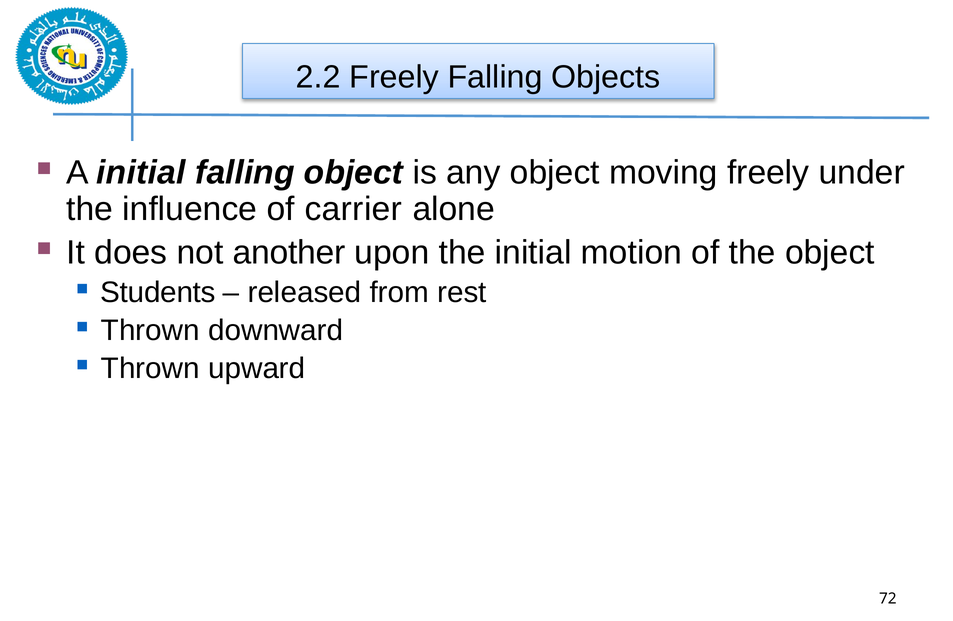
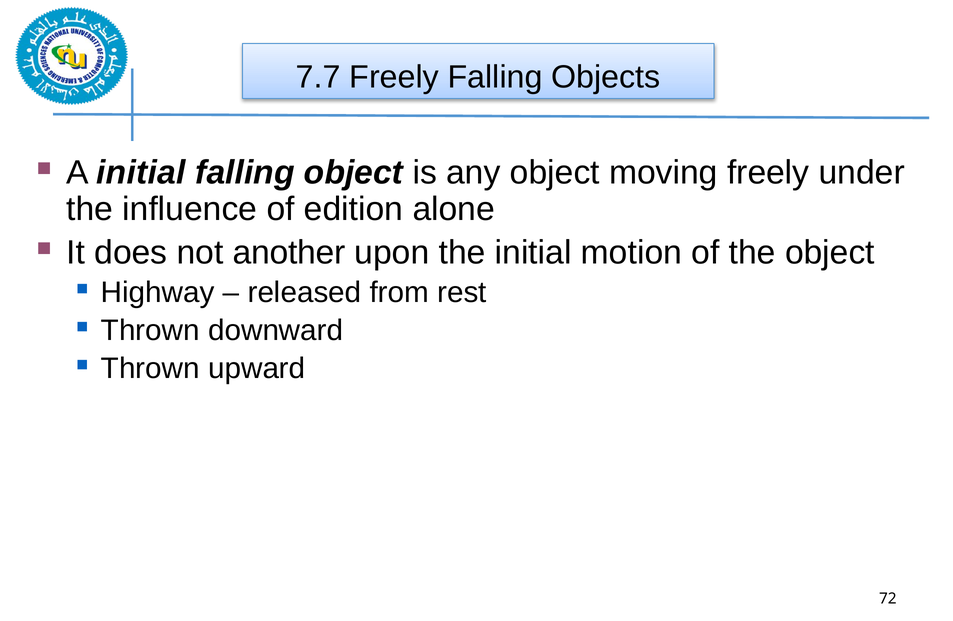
2.2: 2.2 -> 7.7
carrier: carrier -> edition
Students: Students -> Highway
